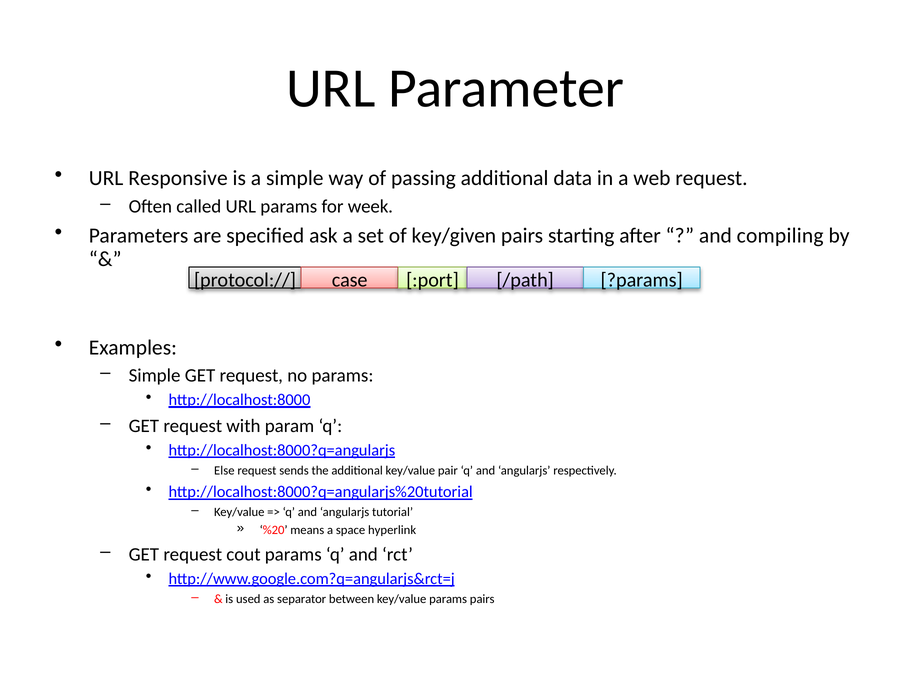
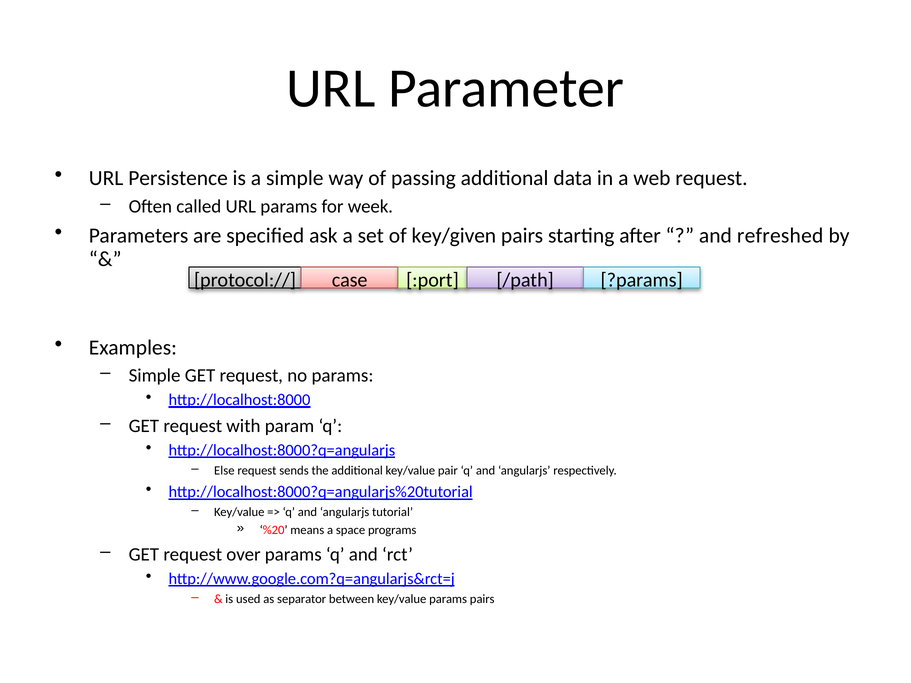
Responsive: Responsive -> Persistence
compiling: compiling -> refreshed
hyperlink: hyperlink -> programs
cout: cout -> over
